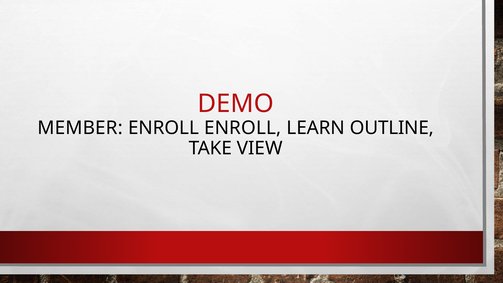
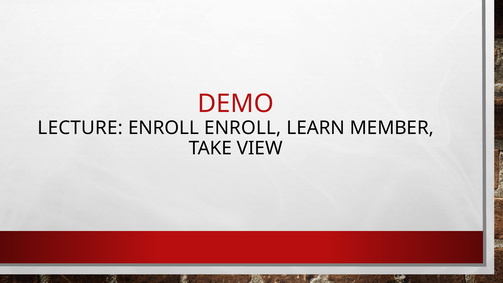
MEMBER: MEMBER -> LECTURE
OUTLINE: OUTLINE -> MEMBER
